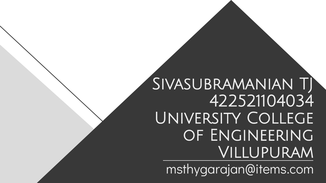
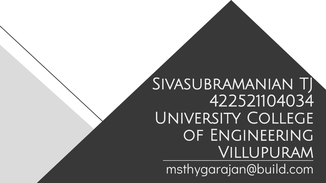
msthygarajan@items.com: msthygarajan@items.com -> msthygarajan@build.com
